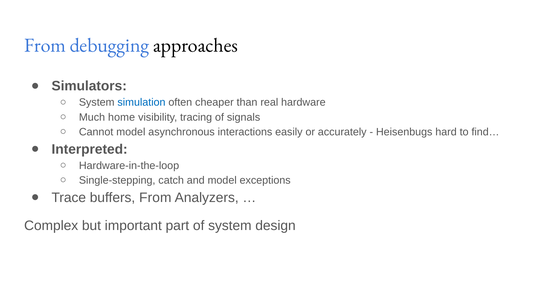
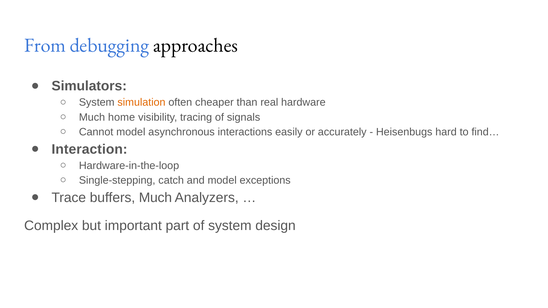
simulation colour: blue -> orange
Interpreted: Interpreted -> Interaction
buffers From: From -> Much
